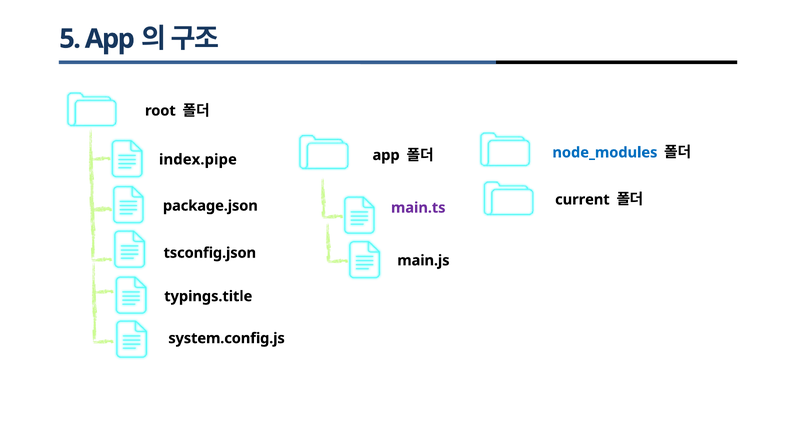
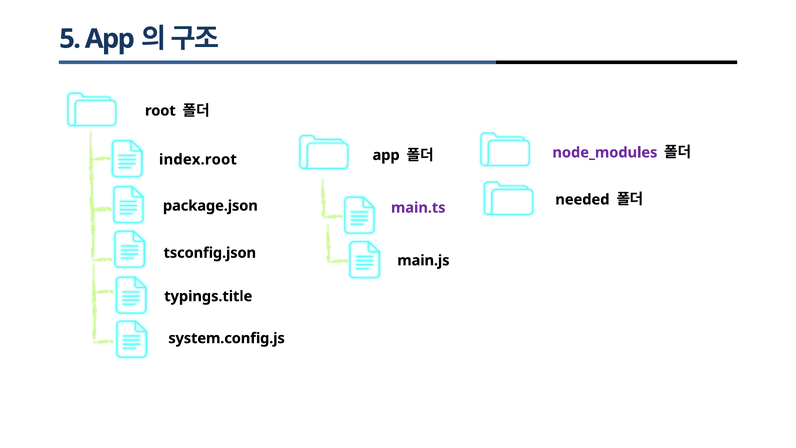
node_modules colour: blue -> purple
index.pipe: index.pipe -> index.root
current: current -> needed
